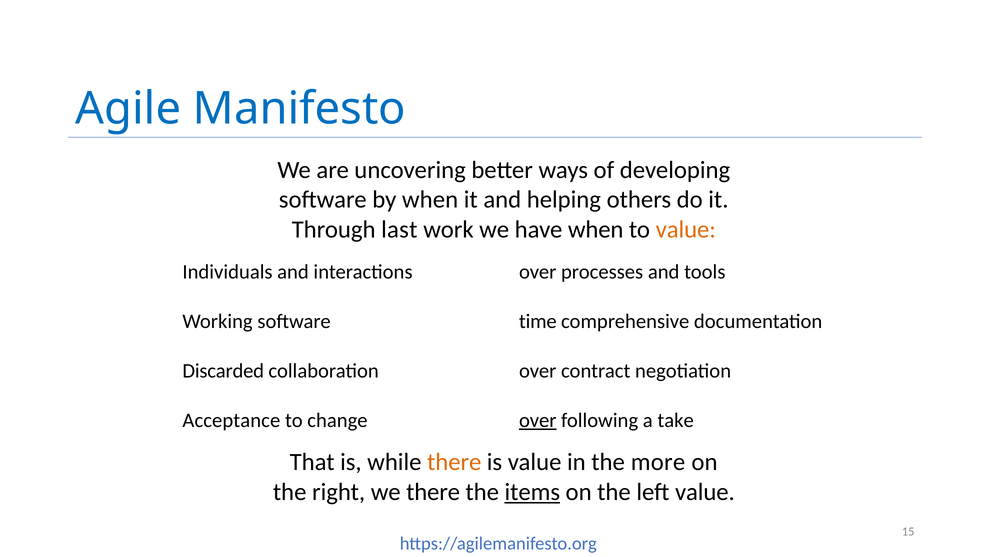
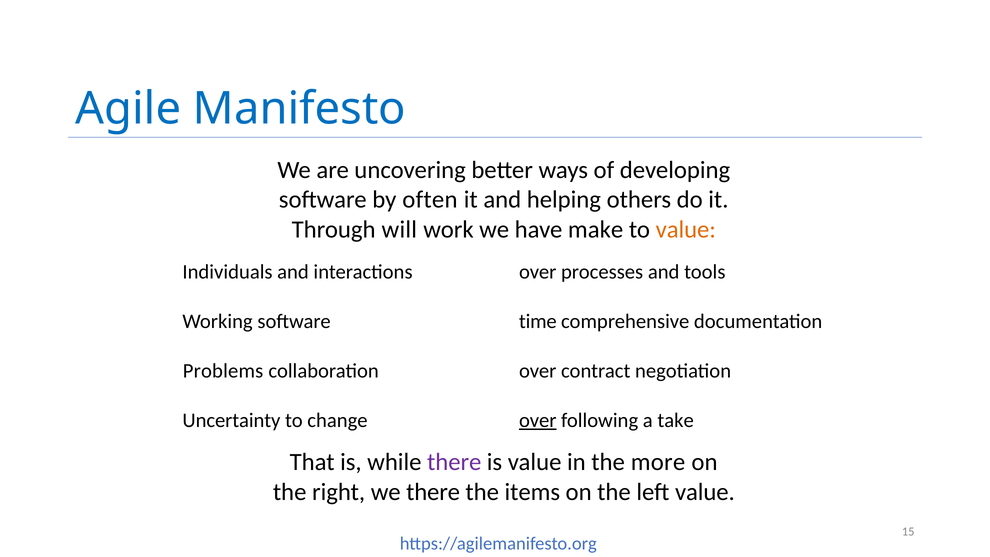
by when: when -> often
last: last -> will
have when: when -> make
Discarded: Discarded -> Problems
Acceptance: Acceptance -> Uncertainty
there at (454, 462) colour: orange -> purple
items underline: present -> none
